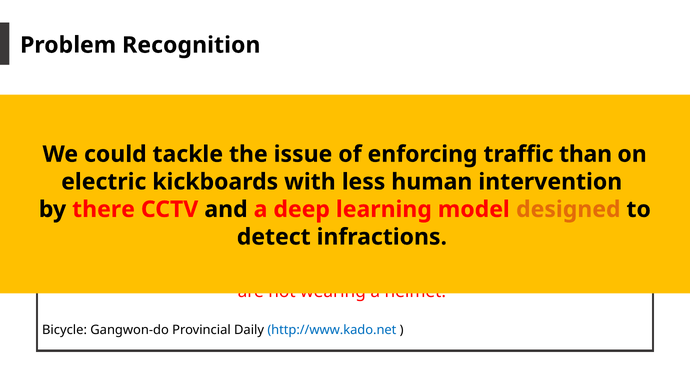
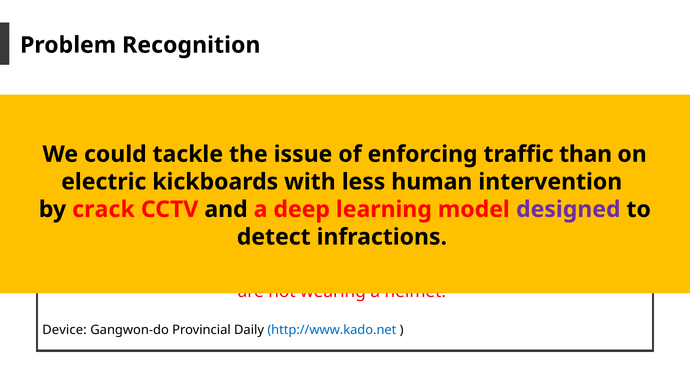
by there: there -> crack
designed colour: orange -> purple
Bicycle at (65, 330): Bicycle -> Device
